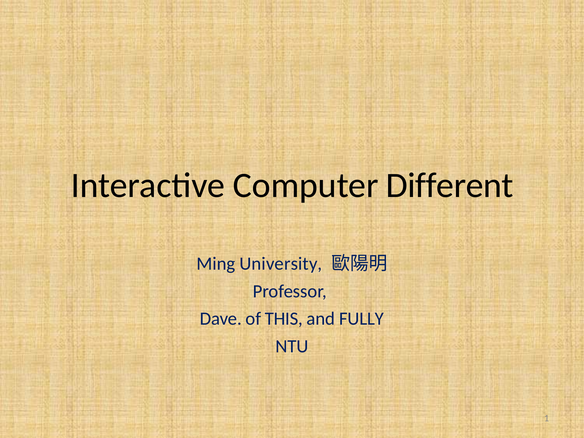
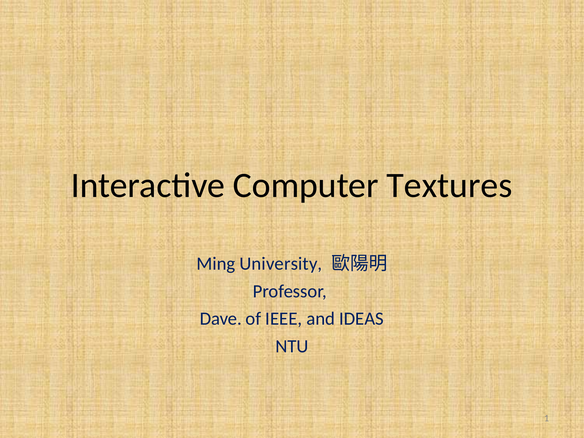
Different: Different -> Textures
THIS: THIS -> IEEE
FULLY: FULLY -> IDEAS
